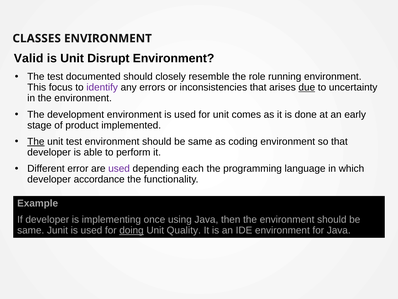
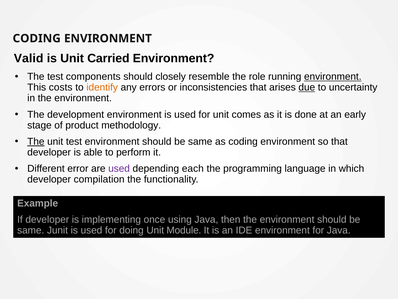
CLASSES at (37, 38): CLASSES -> CODING
Disrupt: Disrupt -> Carried
documented: documented -> components
environment at (333, 77) underline: none -> present
focus: focus -> costs
identify colour: purple -> orange
implemented: implemented -> methodology
accordance: accordance -> compilation
doing underline: present -> none
Quality: Quality -> Module
